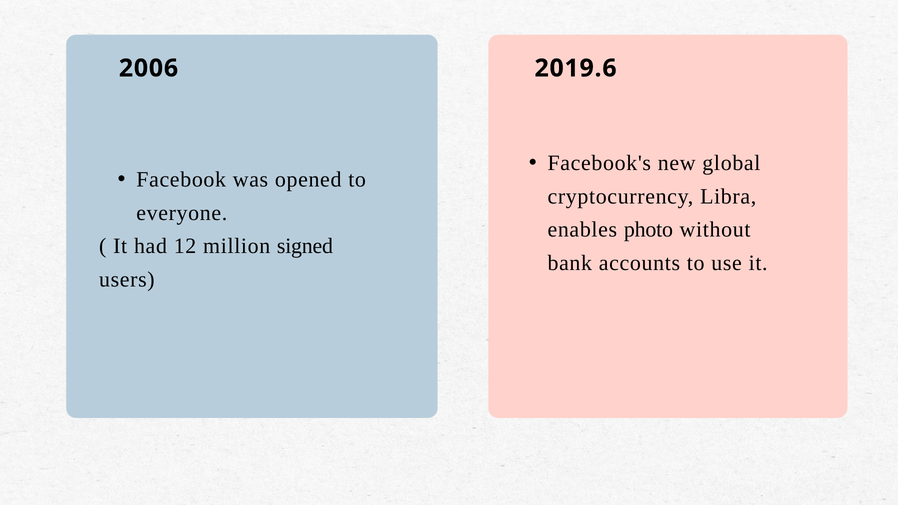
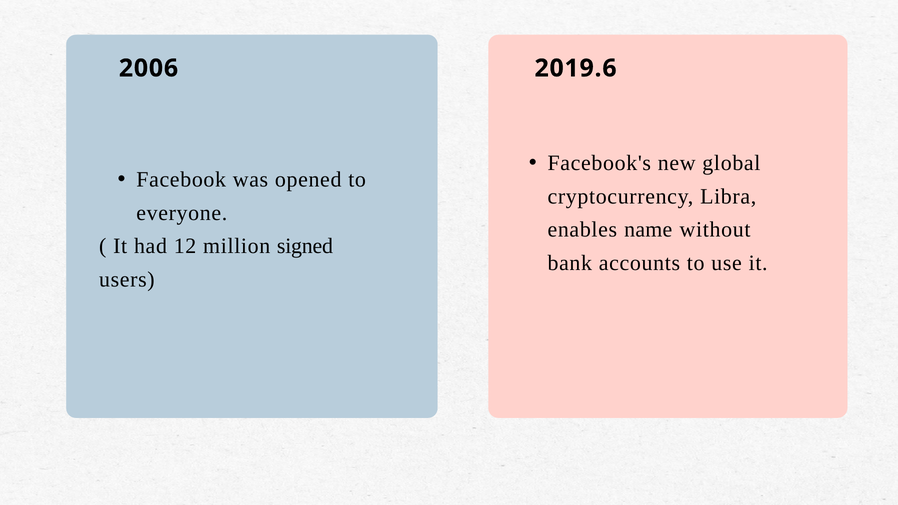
photo: photo -> name
